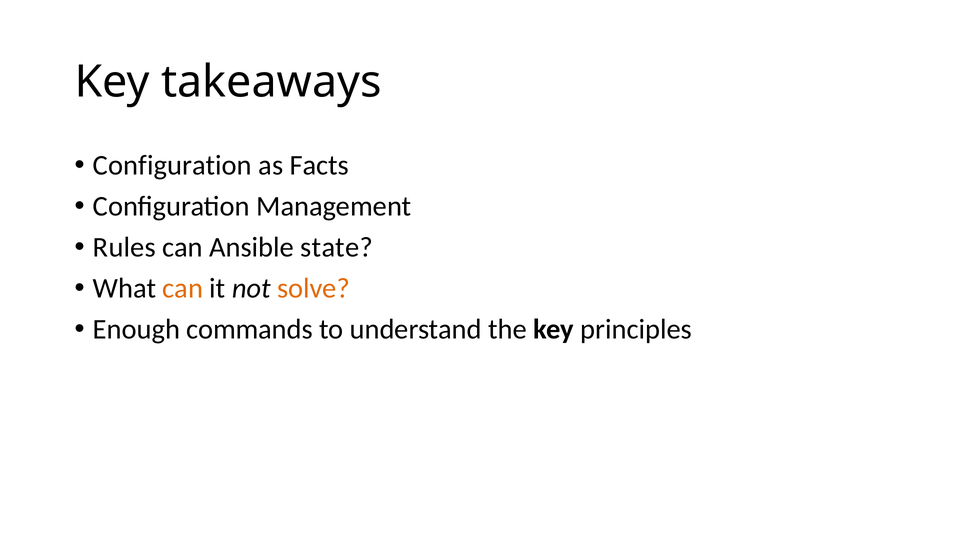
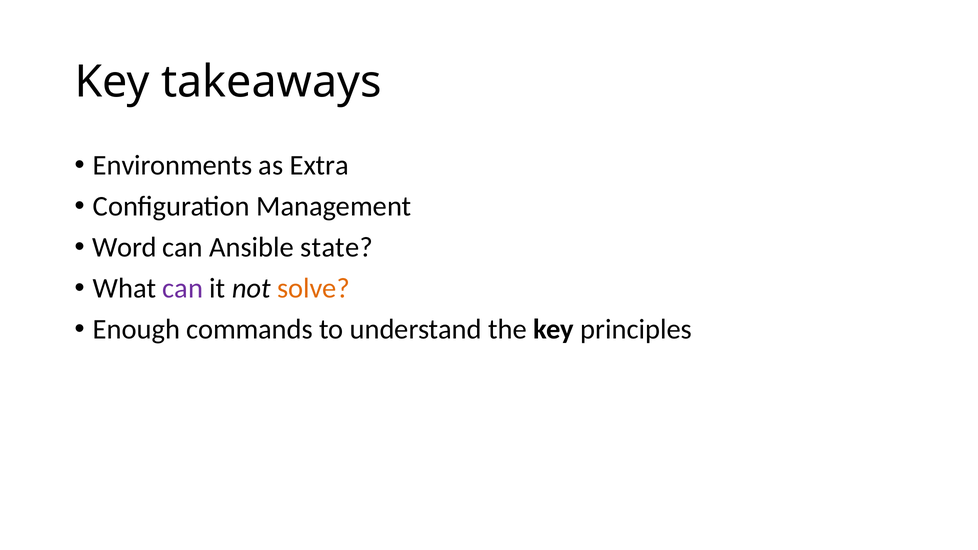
Configuration at (172, 165): Configuration -> Environments
Facts: Facts -> Extra
Rules: Rules -> Word
can at (183, 288) colour: orange -> purple
